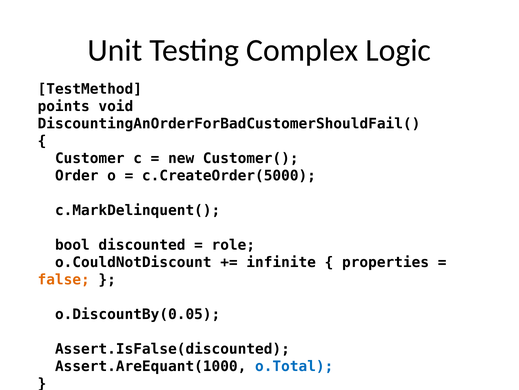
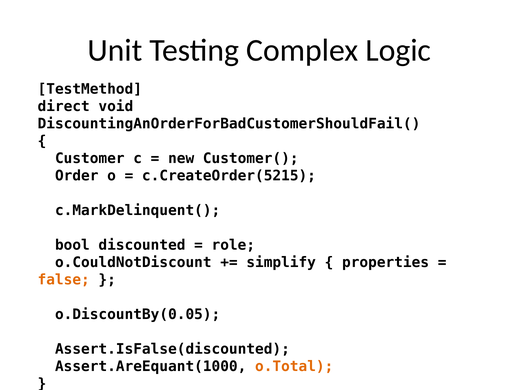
points: points -> direct
c.CreateOrder(5000: c.CreateOrder(5000 -> c.CreateOrder(5215
infinite: infinite -> simplify
o.Total colour: blue -> orange
